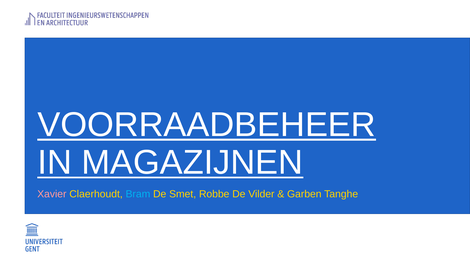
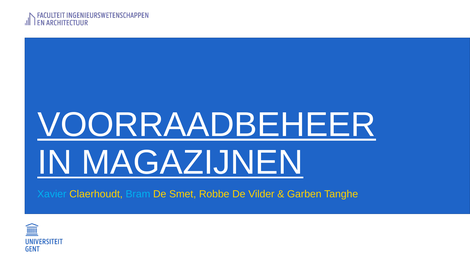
Xavier colour: pink -> light blue
